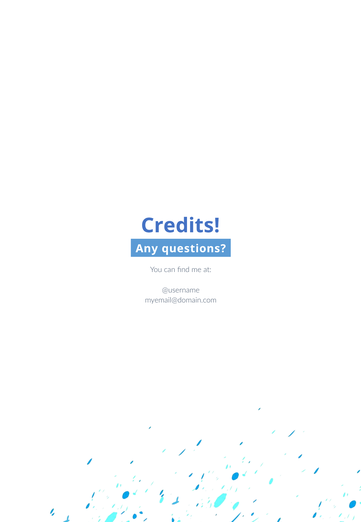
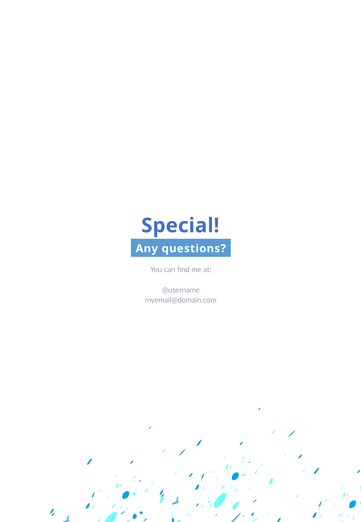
Credits: Credits -> Special
